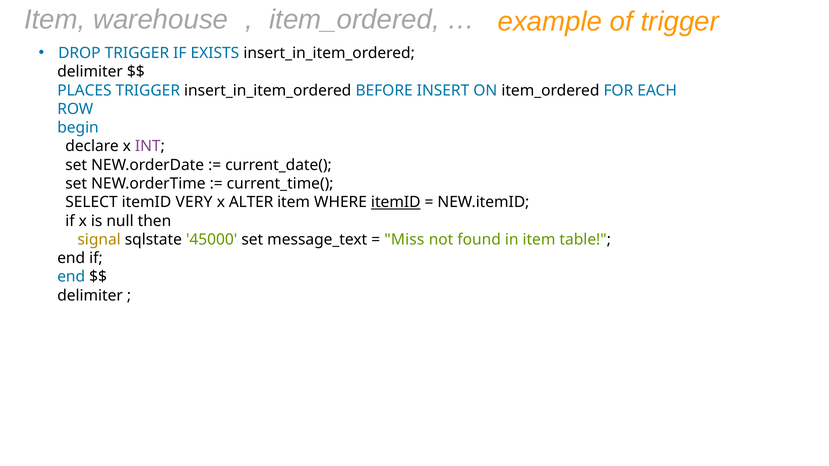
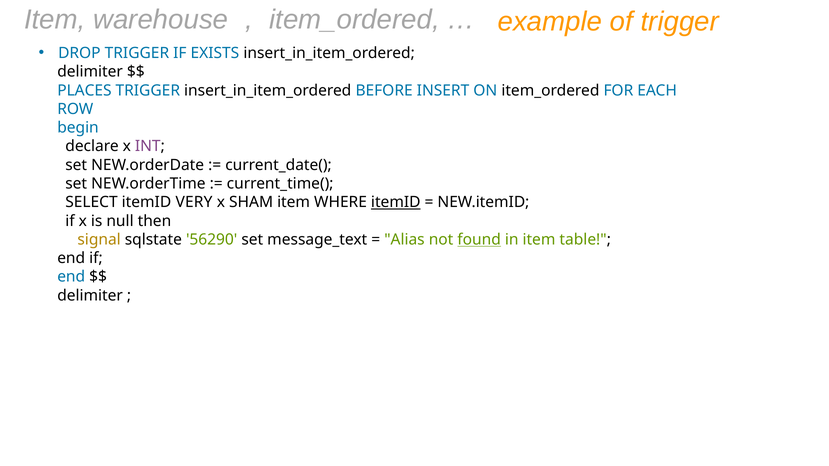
ALTER: ALTER -> SHAM
45000: 45000 -> 56290
Miss: Miss -> Alias
found underline: none -> present
